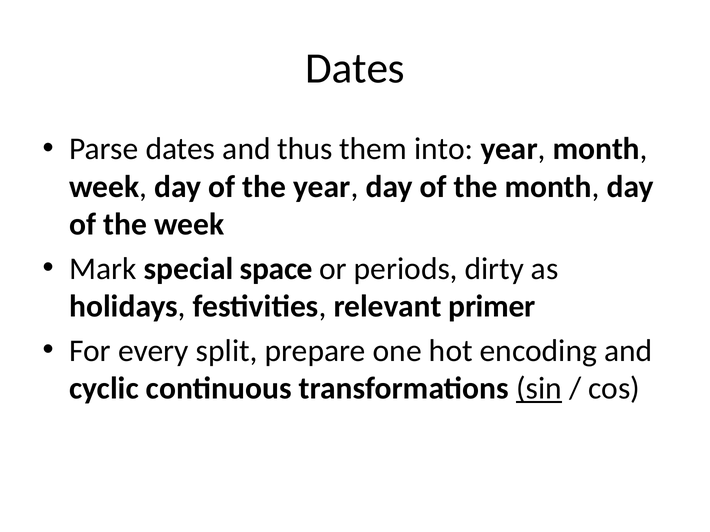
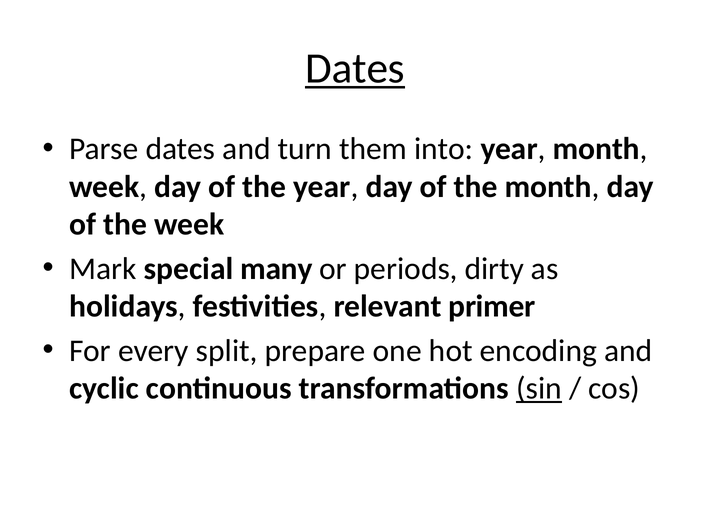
Dates at (355, 69) underline: none -> present
thus: thus -> turn
space: space -> many
